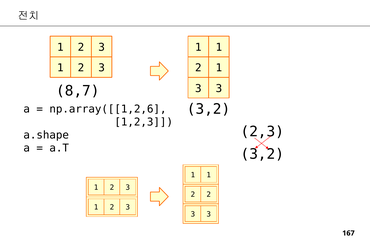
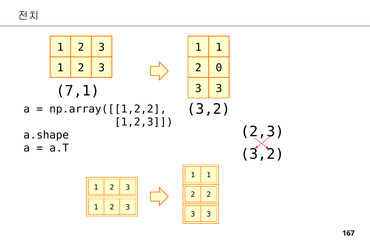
2 1: 1 -> 0
8,7: 8,7 -> 7,1
np.array([[1,2,6: np.array([[1,2,6 -> np.array([[1,2,2
